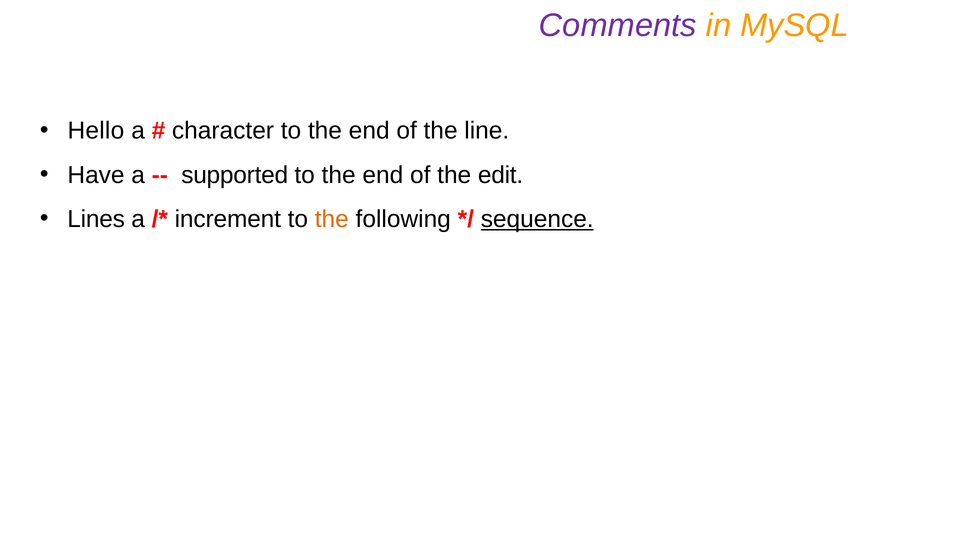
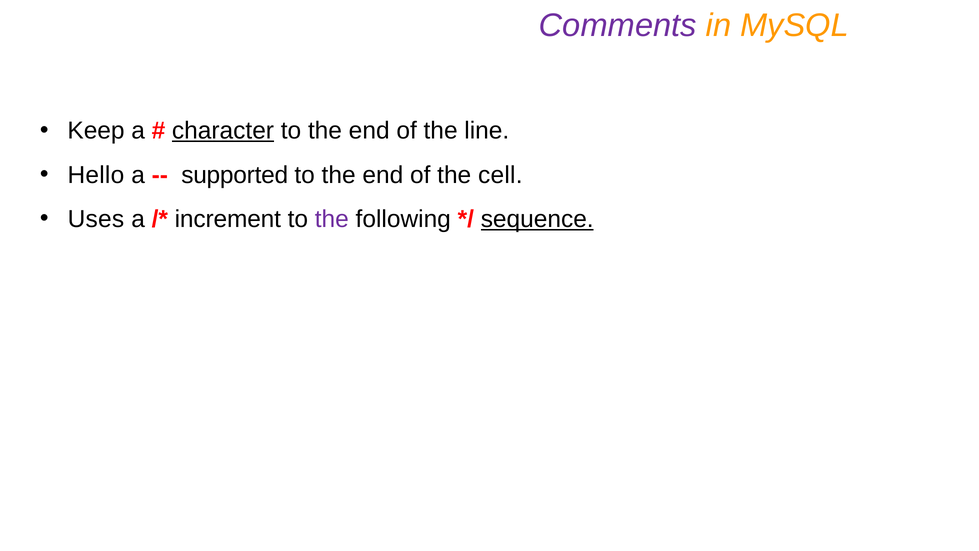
Hello: Hello -> Keep
character underline: none -> present
Have: Have -> Hello
edit: edit -> cell
Lines: Lines -> Uses
the at (332, 219) colour: orange -> purple
